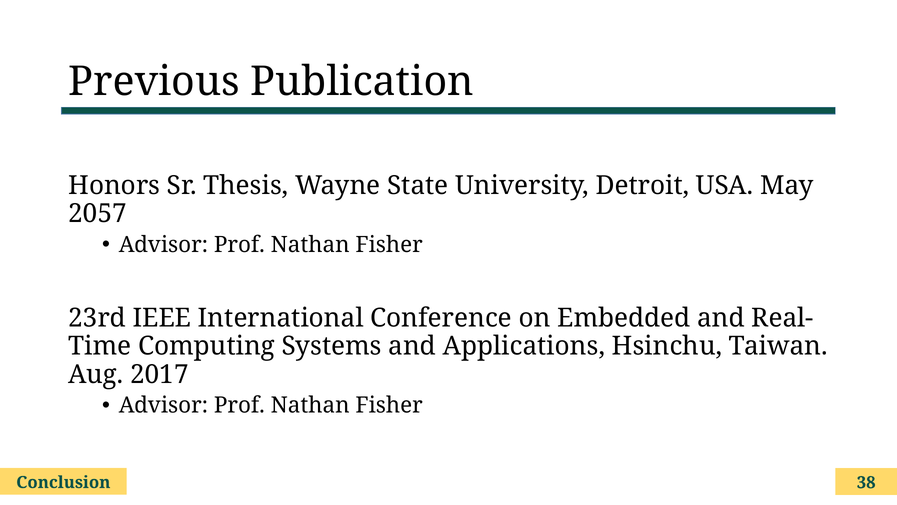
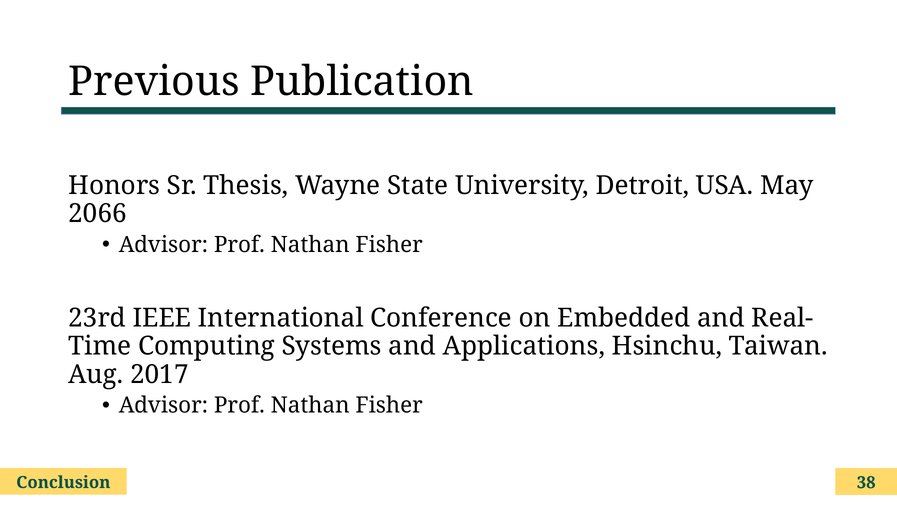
2057: 2057 -> 2066
